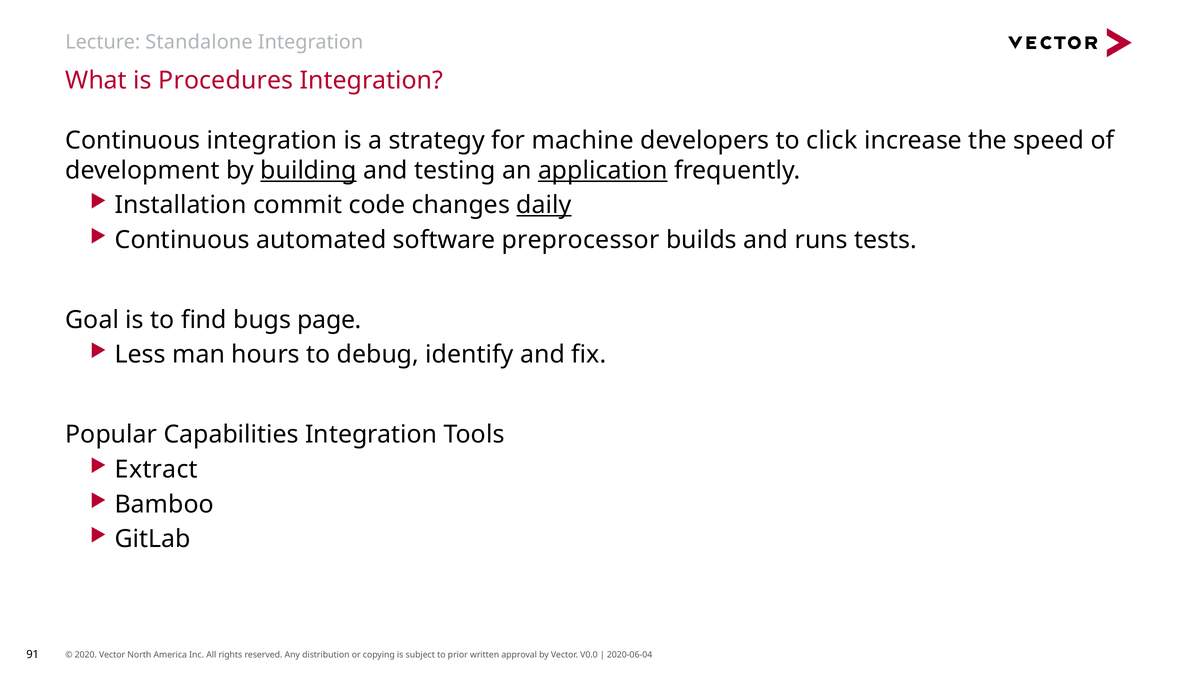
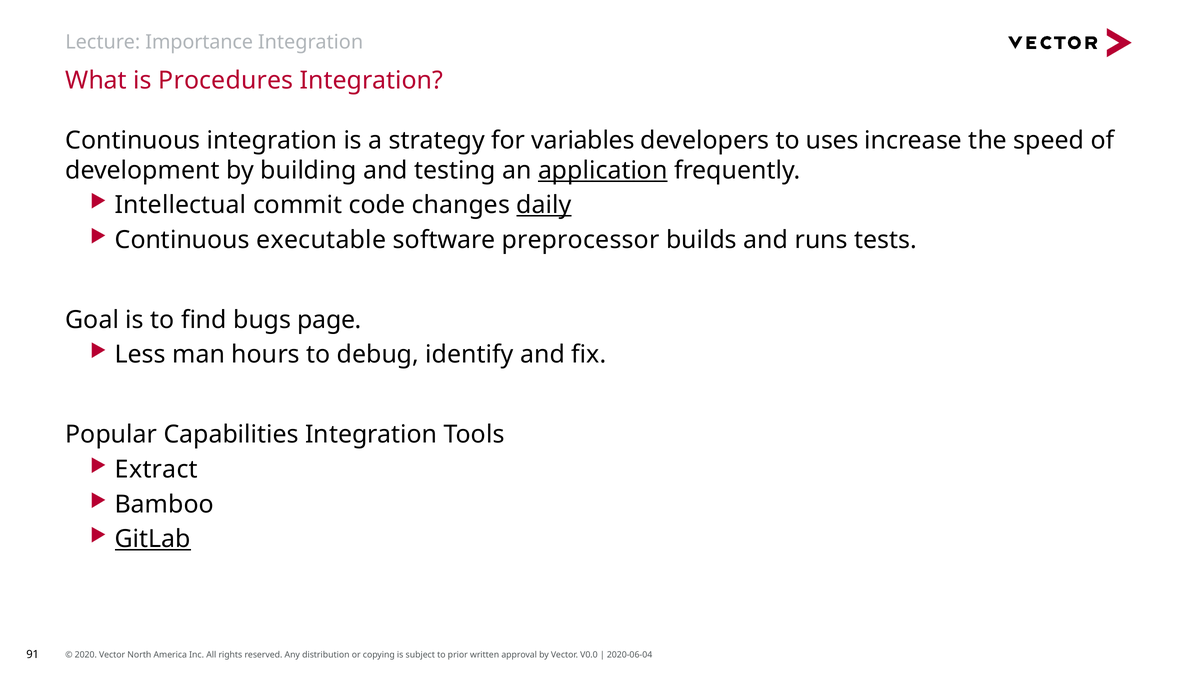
Standalone: Standalone -> Importance
machine: machine -> variables
click: click -> uses
building underline: present -> none
Installation: Installation -> Intellectual
automated: automated -> executable
GitLab underline: none -> present
